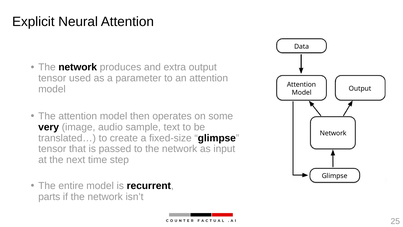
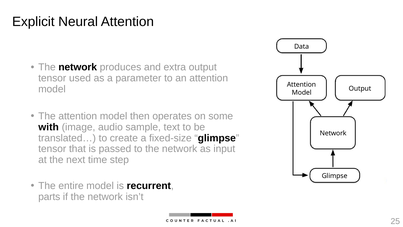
very: very -> with
